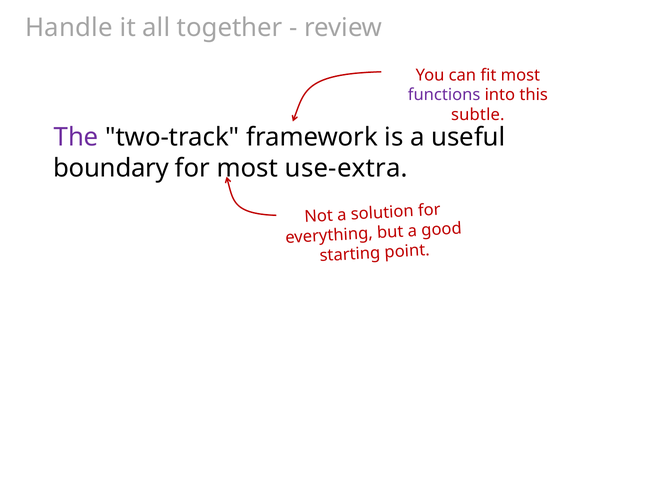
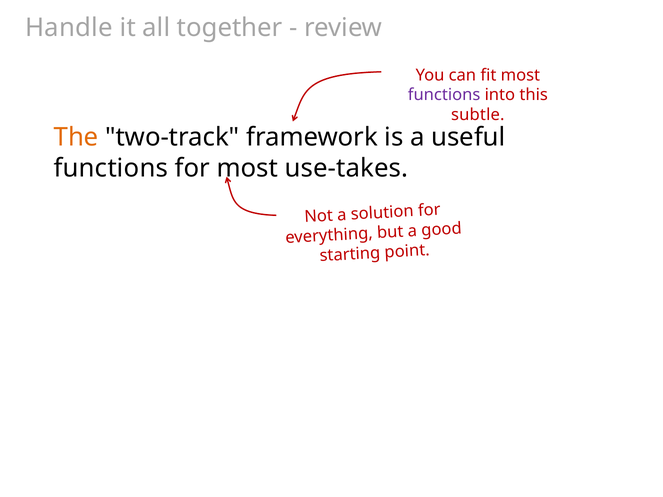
The colour: purple -> orange
boundary at (111, 168): boundary -> functions
use-extra: use-extra -> use-takes
